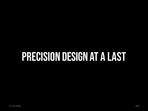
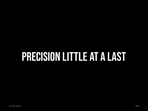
DESIGN: DESIGN -> LITTLE
